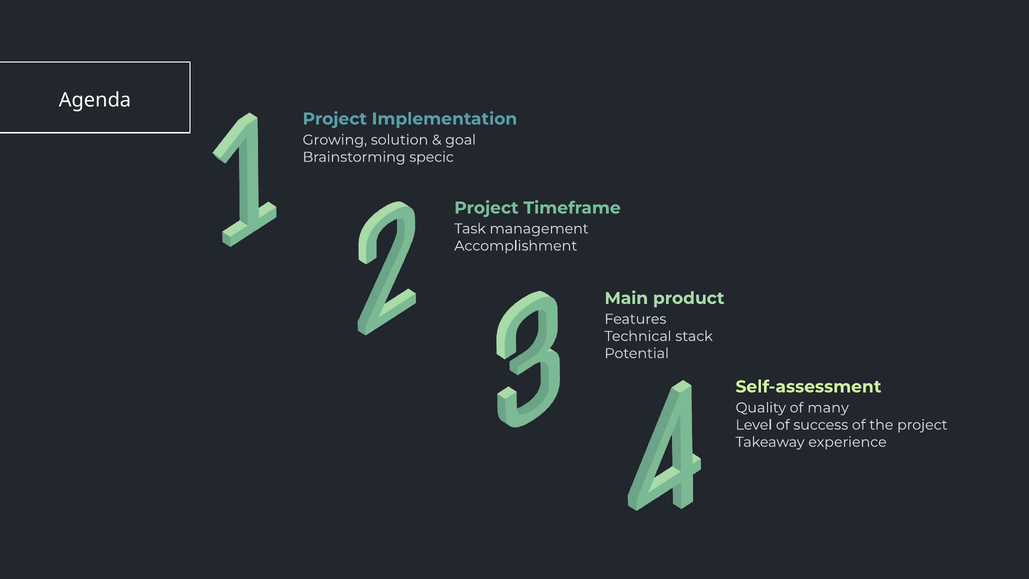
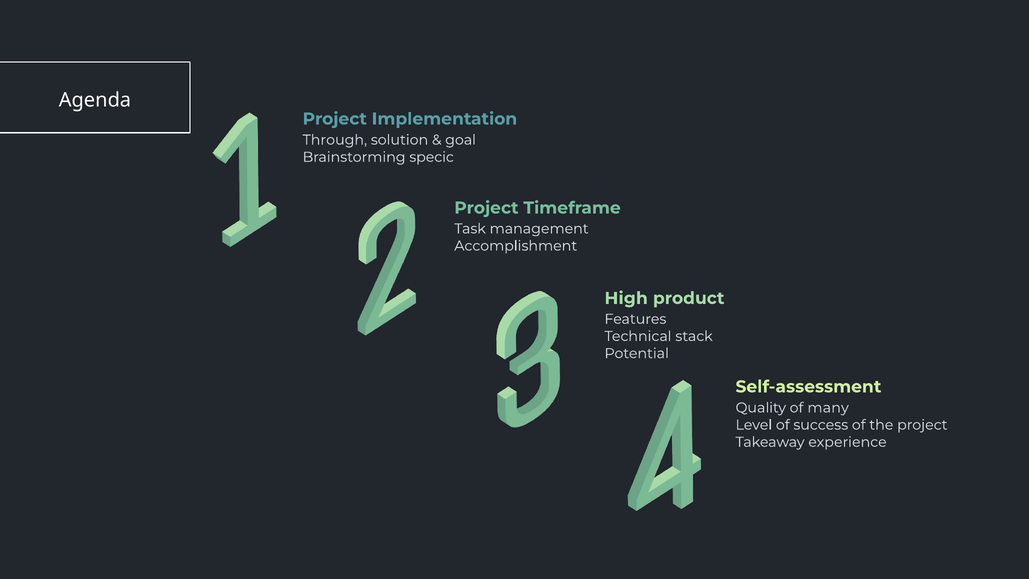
Growing: Growing -> Through
Main: Main -> High
